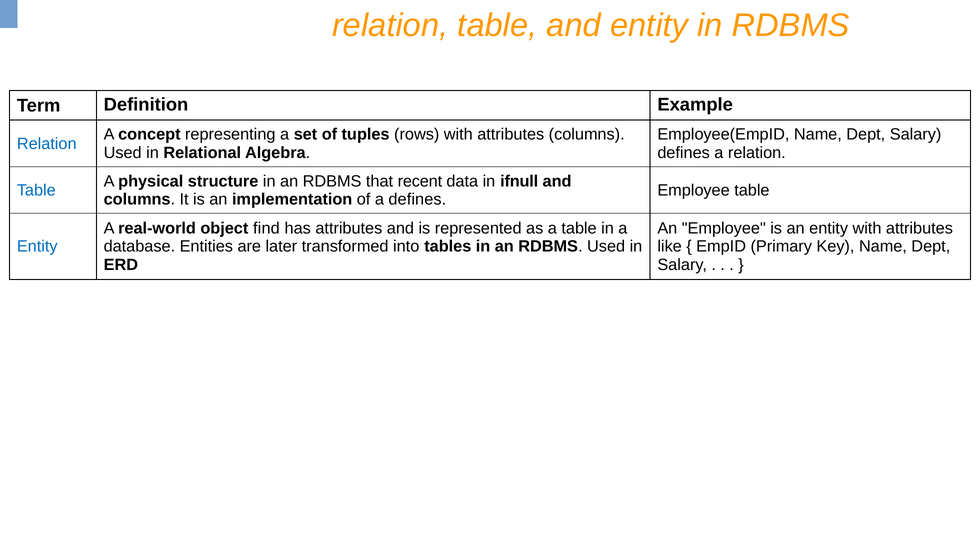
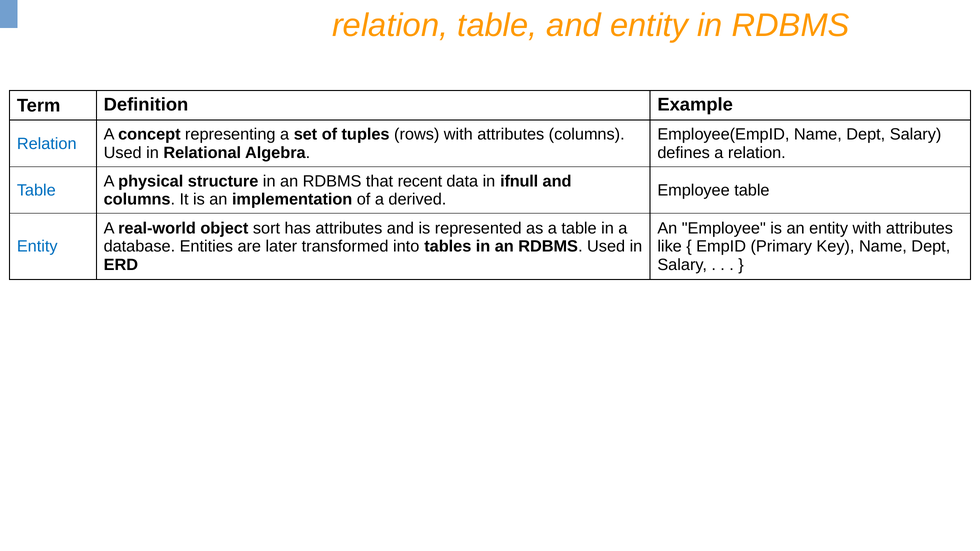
a defines: defines -> derived
find: find -> sort
